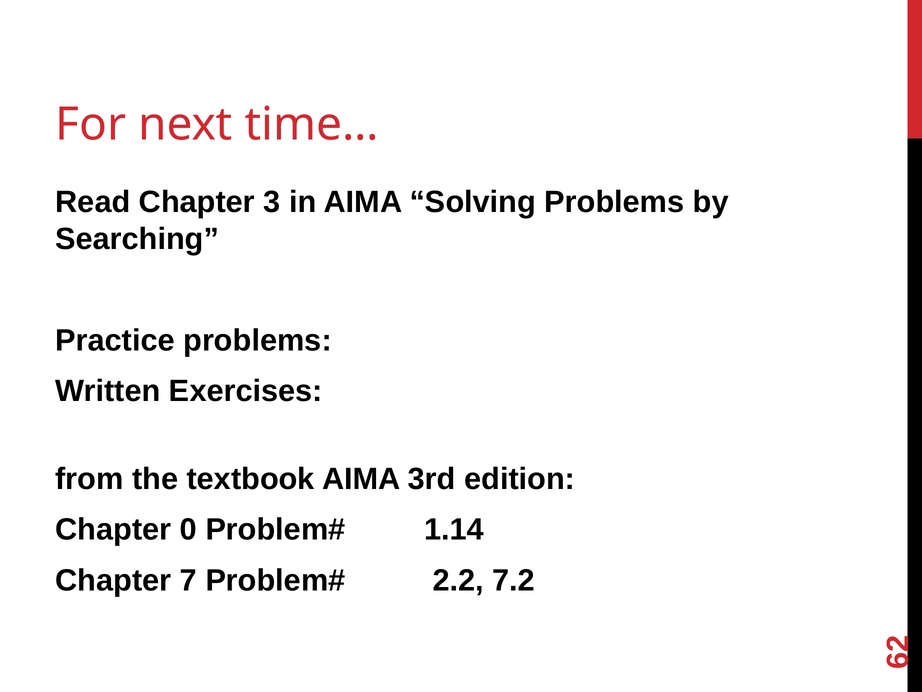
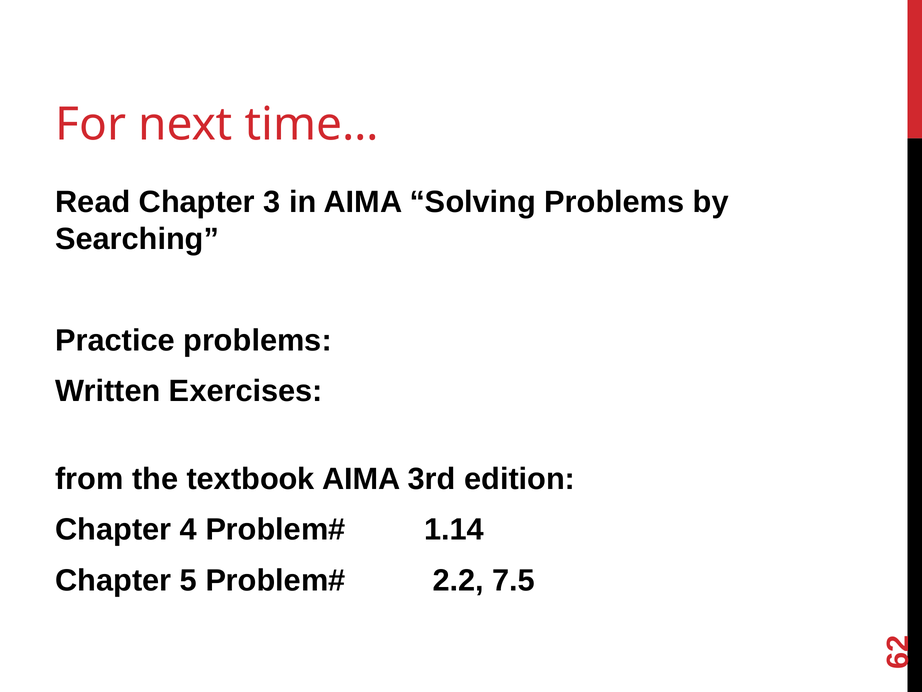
0: 0 -> 4
7: 7 -> 5
7.2: 7.2 -> 7.5
